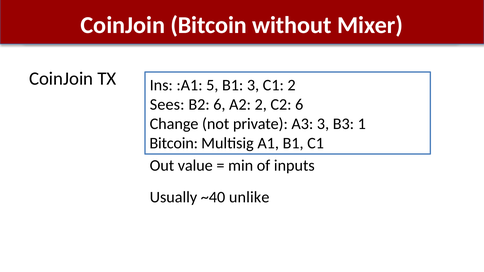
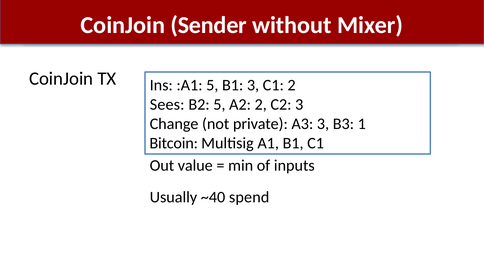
CoinJoin Bitcoin: Bitcoin -> Sender
B2 6: 6 -> 5
C2 6: 6 -> 3
unlike: unlike -> spend
